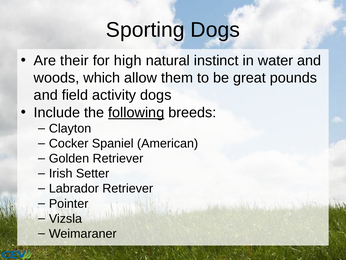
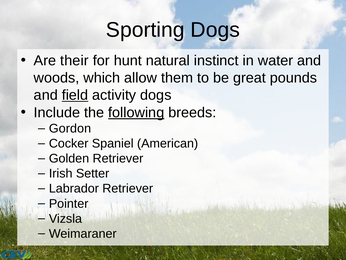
high: high -> hunt
field underline: none -> present
Clayton: Clayton -> Gordon
